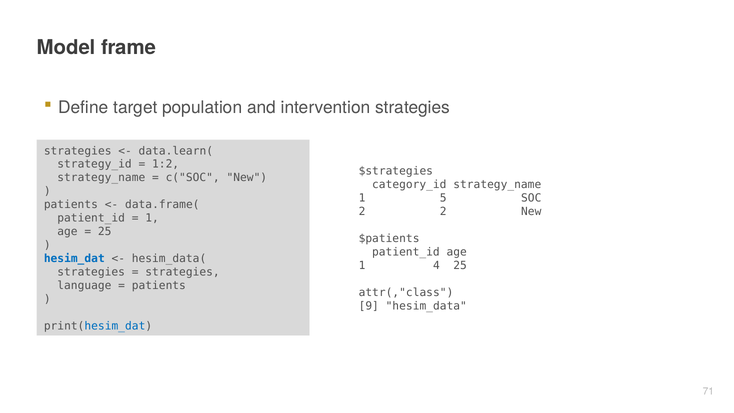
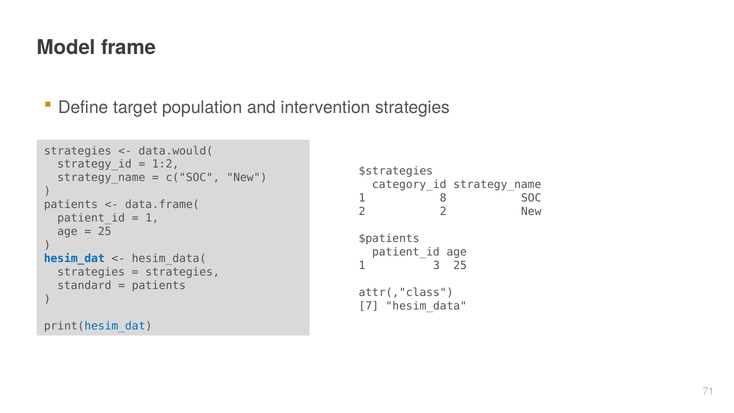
data.learn(: data.learn( -> data.would(
5: 5 -> 8
4: 4 -> 3
language: language -> standard
9: 9 -> 7
